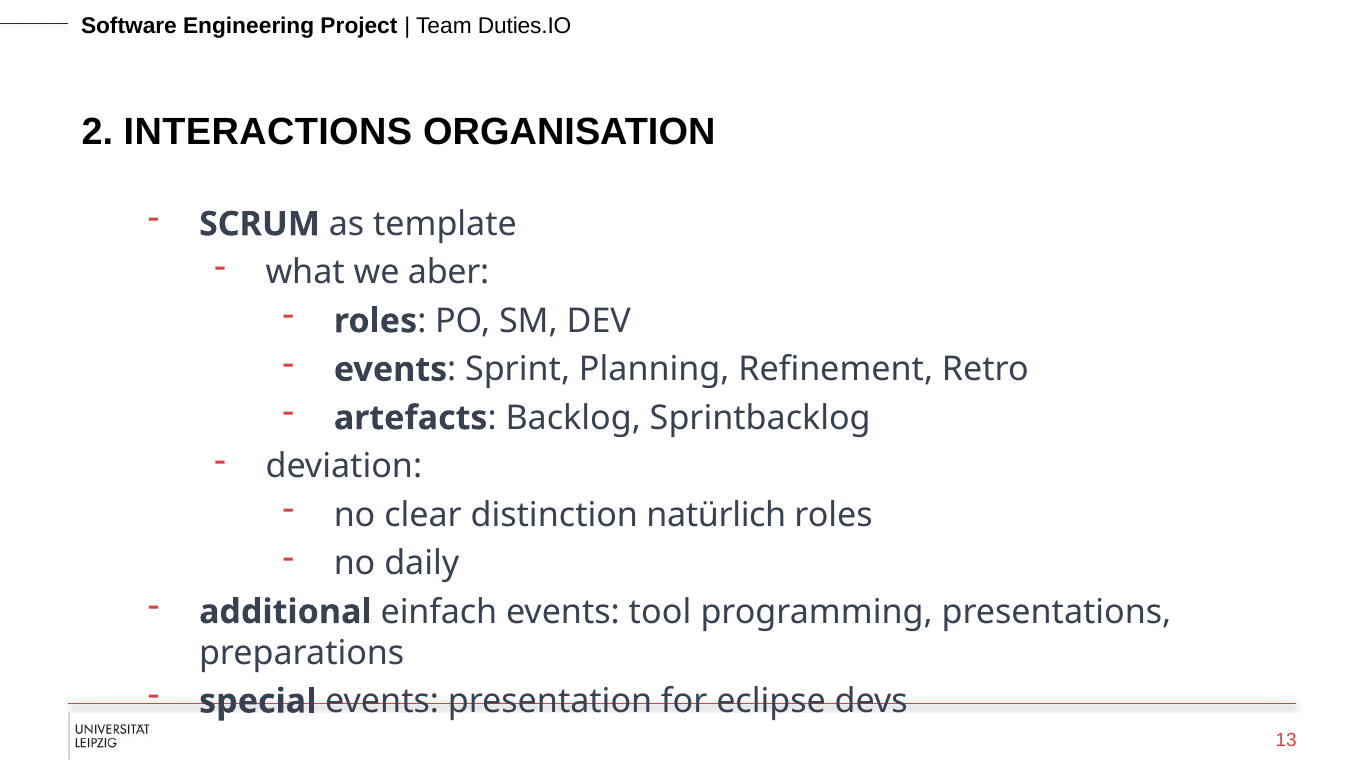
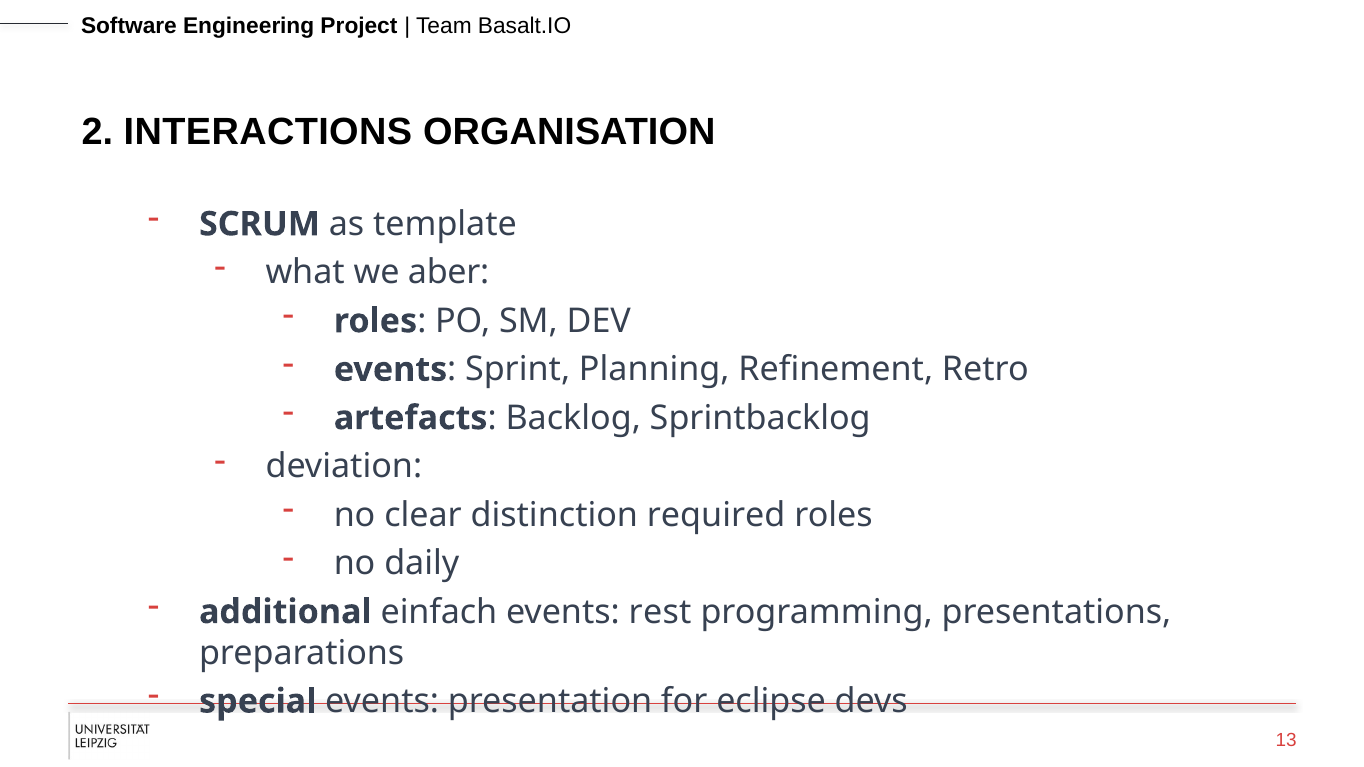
Duties.IO: Duties.IO -> Basalt.IO
natürlich: natürlich -> required
tool: tool -> rest
